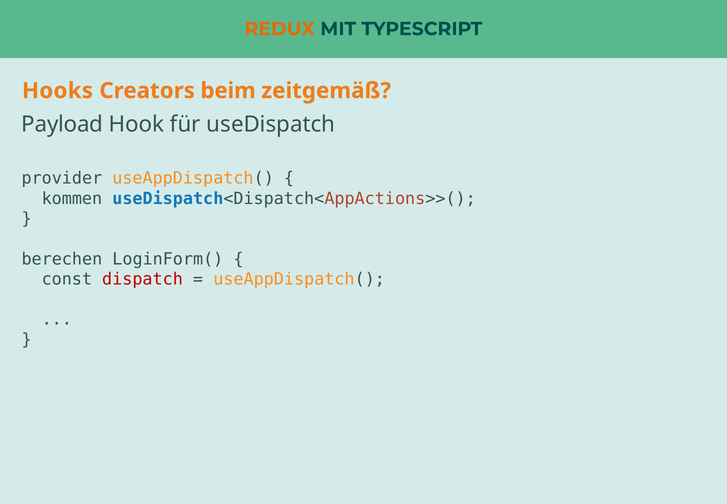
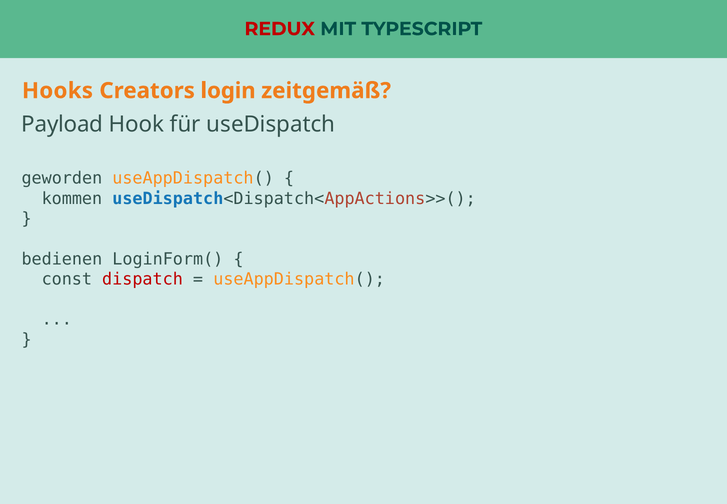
REDUX colour: orange -> red
beim: beim -> login
provider: provider -> geworden
berechen: berechen -> bedienen
